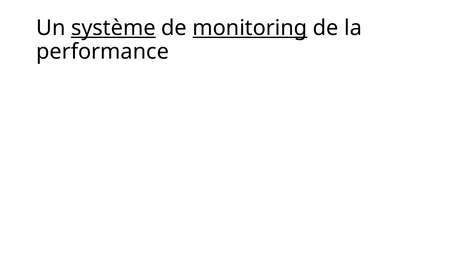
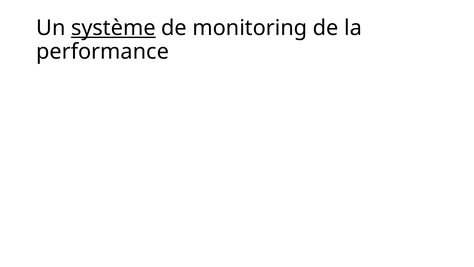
monitoring underline: present -> none
